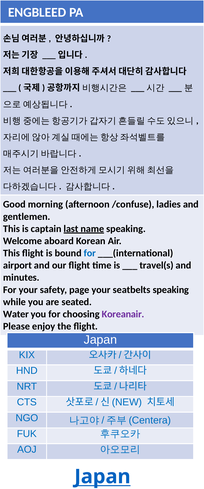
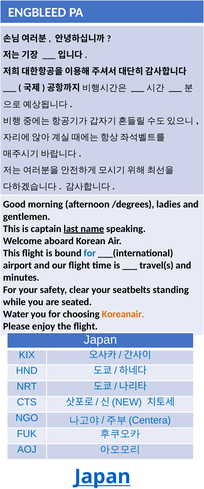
/confuse: /confuse -> /degrees
page: page -> clear
seatbelts speaking: speaking -> standing
Koreanair colour: purple -> orange
